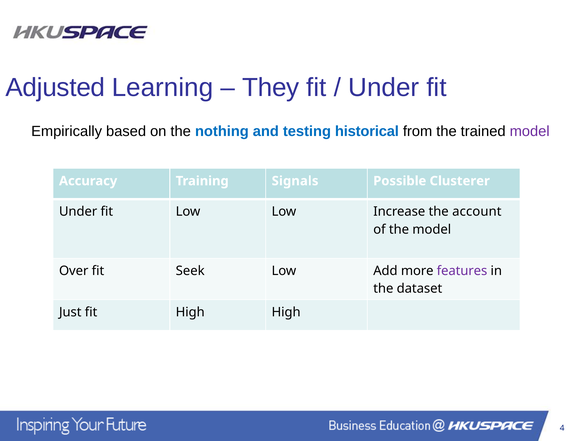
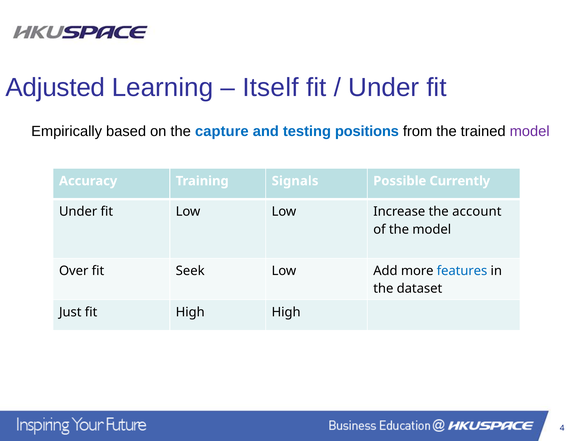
They: They -> Itself
nothing: nothing -> capture
historical: historical -> positions
Clusterer: Clusterer -> Currently
features colour: purple -> blue
